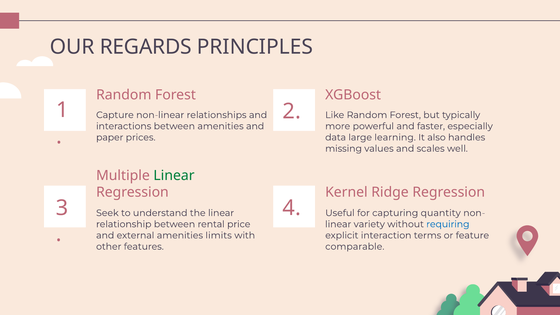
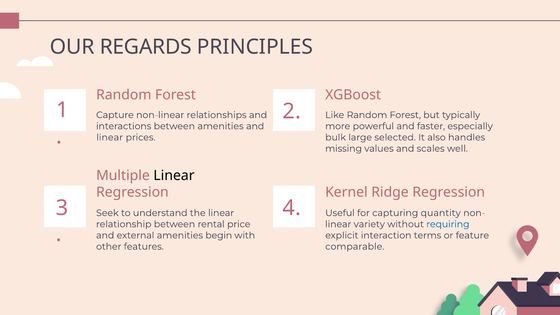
paper at (110, 137): paper -> linear
data: data -> bulk
learning: learning -> selected
Linear at (174, 175) colour: green -> black
limits: limits -> begin
